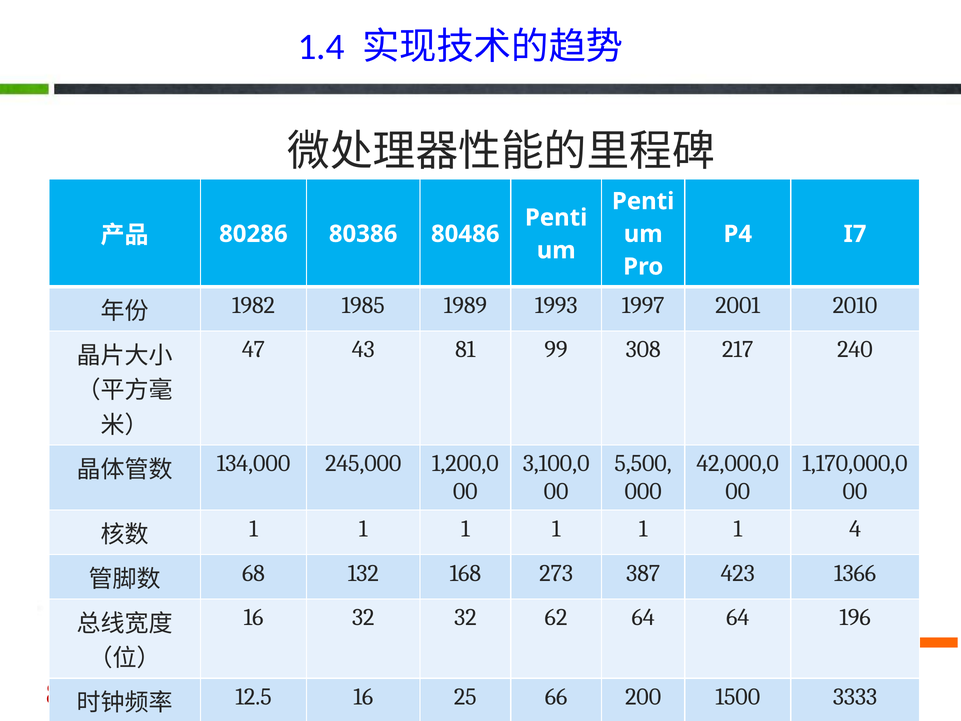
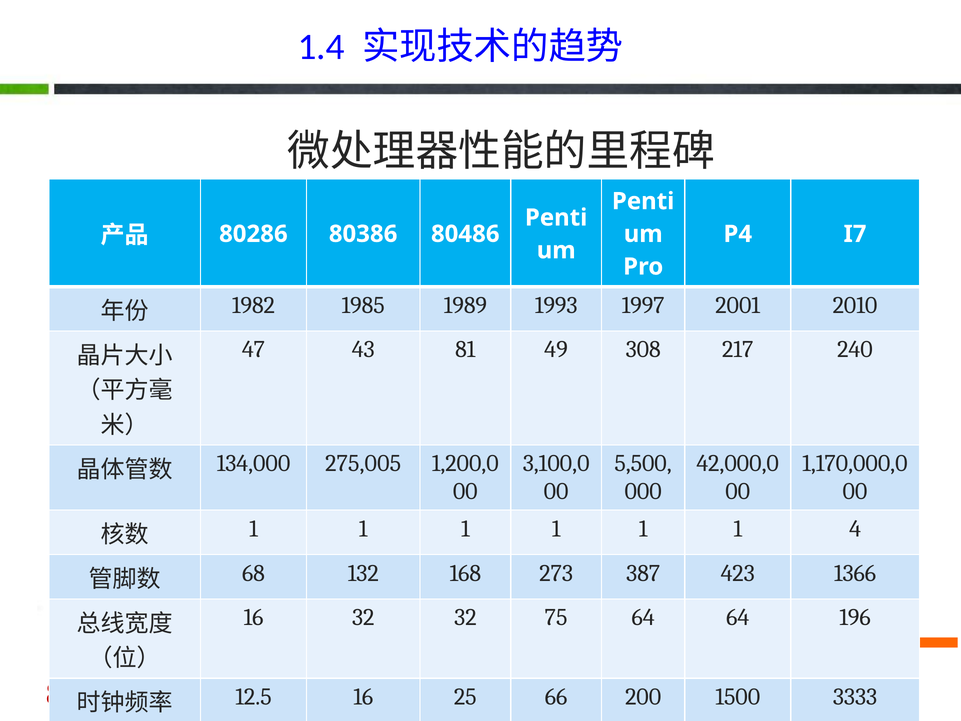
99: 99 -> 49
245,000: 245,000 -> 275,005
62: 62 -> 75
